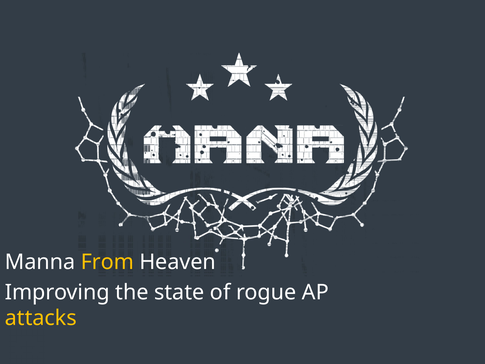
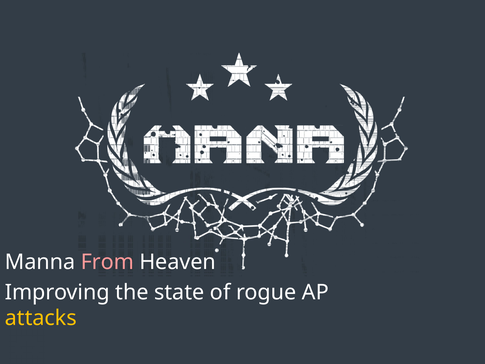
From colour: yellow -> pink
